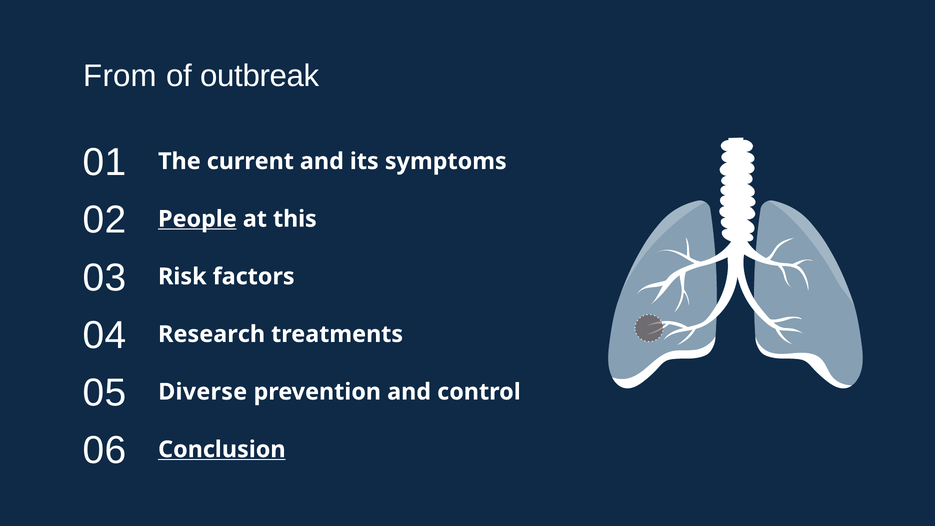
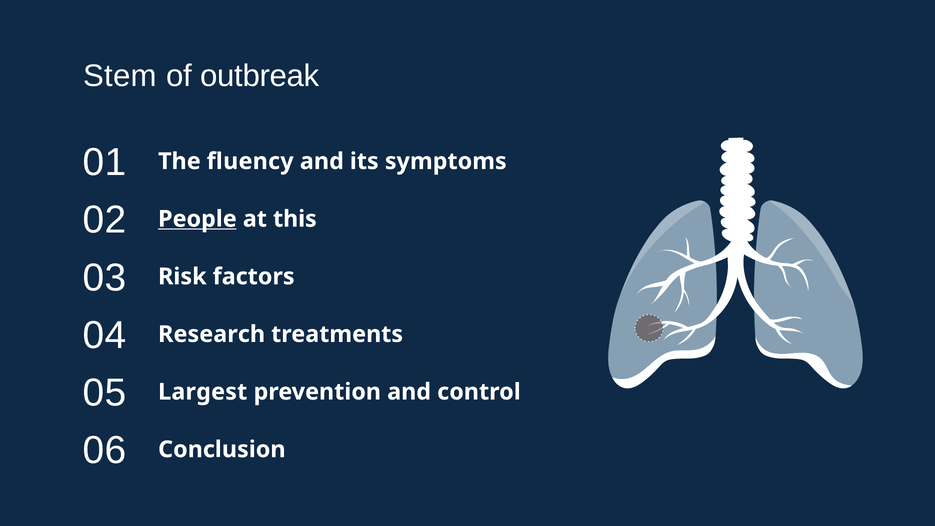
From: From -> Stem
current: current -> fluency
Diverse: Diverse -> Largest
Conclusion underline: present -> none
